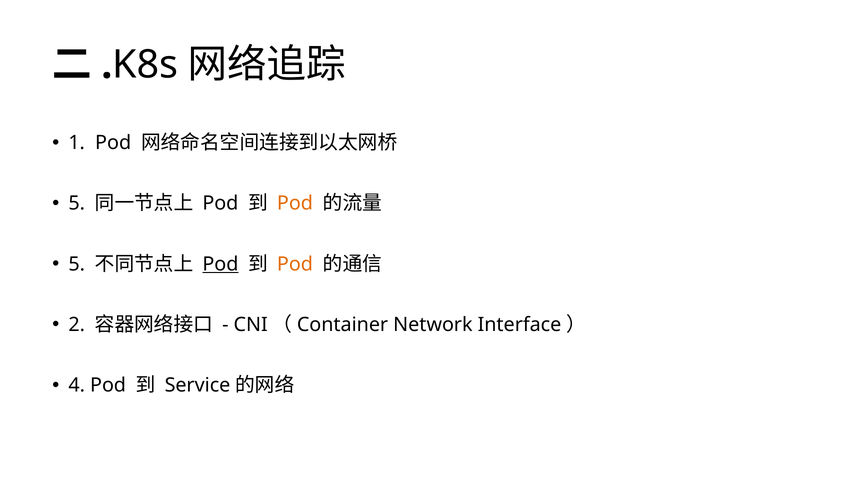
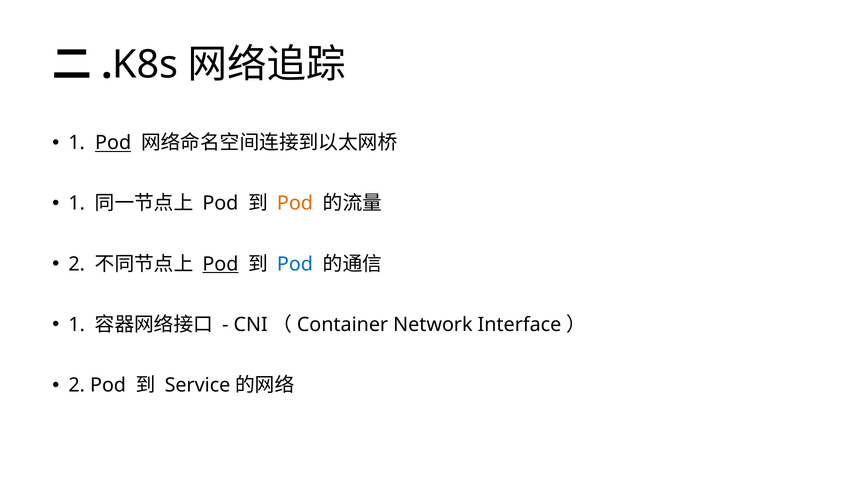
Pod at (113, 143) underline: none -> present
5 at (77, 203): 5 -> 1
5 at (77, 264): 5 -> 2
Pod at (295, 264) colour: orange -> blue
2 at (77, 325): 2 -> 1
4 at (77, 385): 4 -> 2
